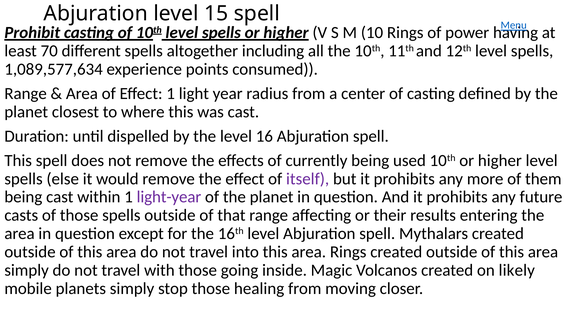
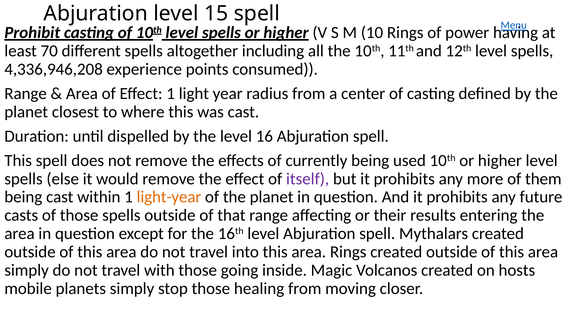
1,089,577,634: 1,089,577,634 -> 4,336,946,208
light-year colour: purple -> orange
likely: likely -> hosts
